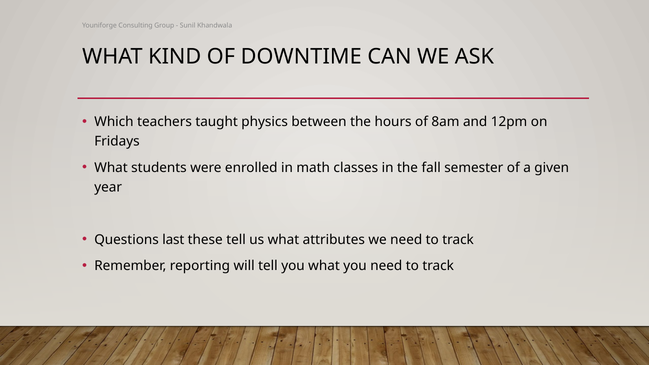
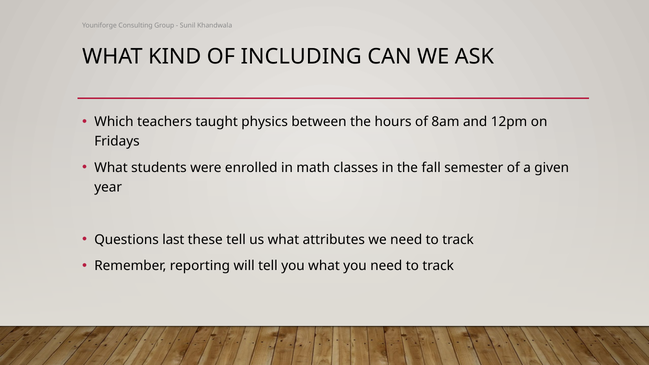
DOWNTIME: DOWNTIME -> INCLUDING
